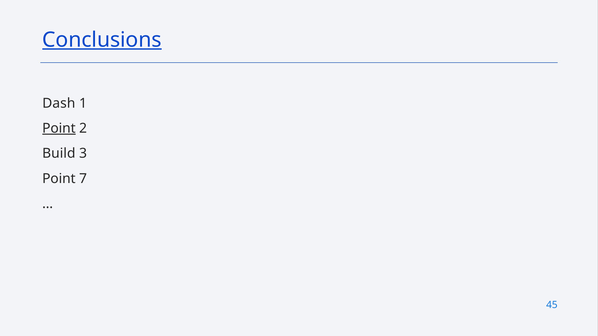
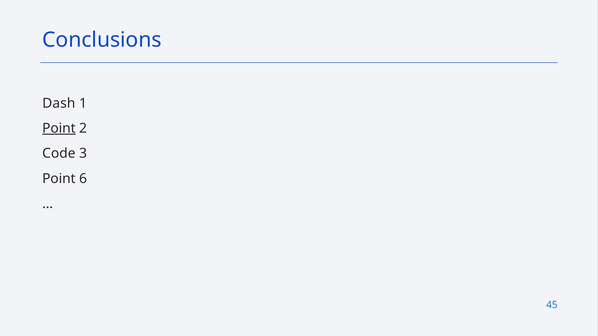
Conclusions underline: present -> none
Build: Build -> Code
7: 7 -> 6
